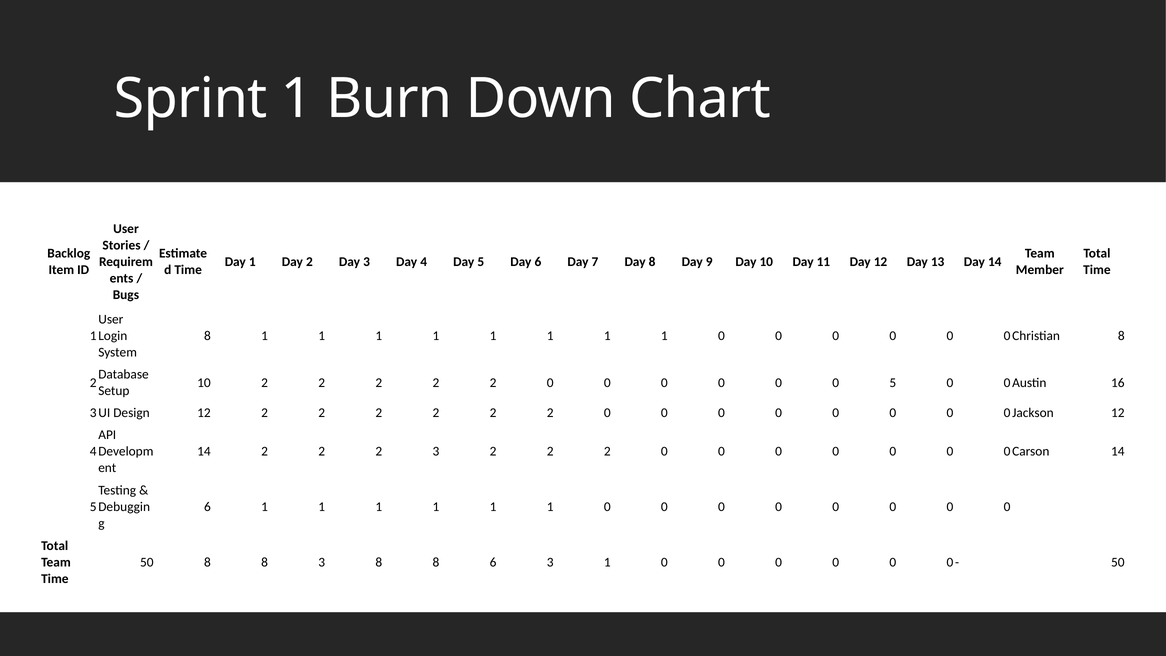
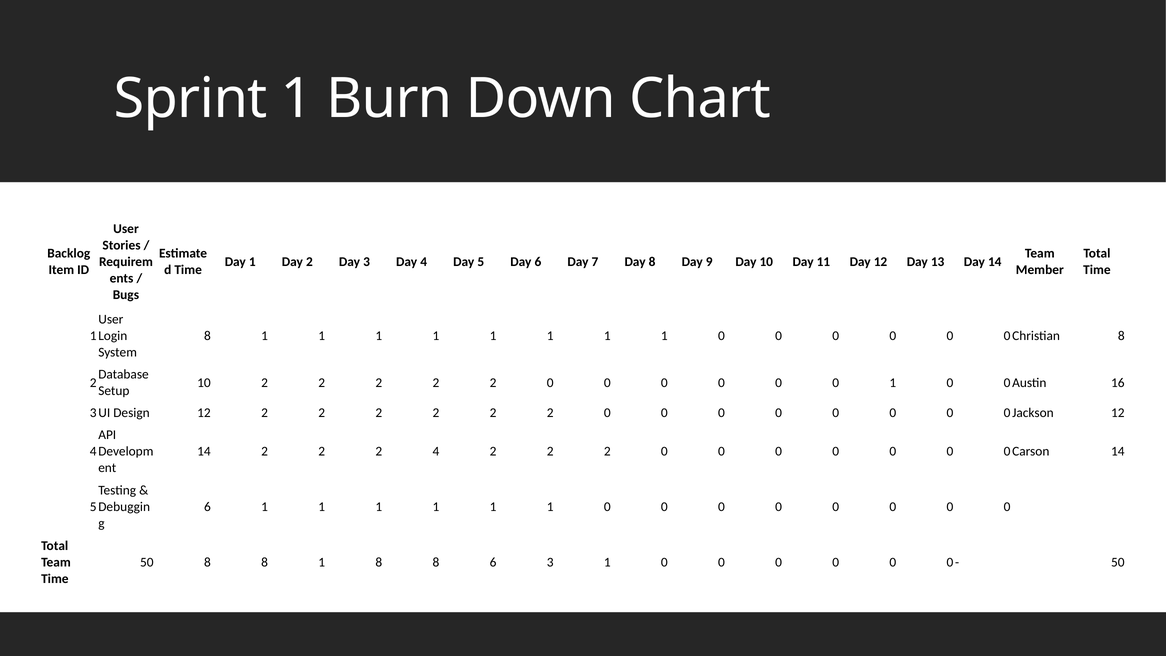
0 5: 5 -> 1
2 3: 3 -> 4
8 8 3: 3 -> 1
